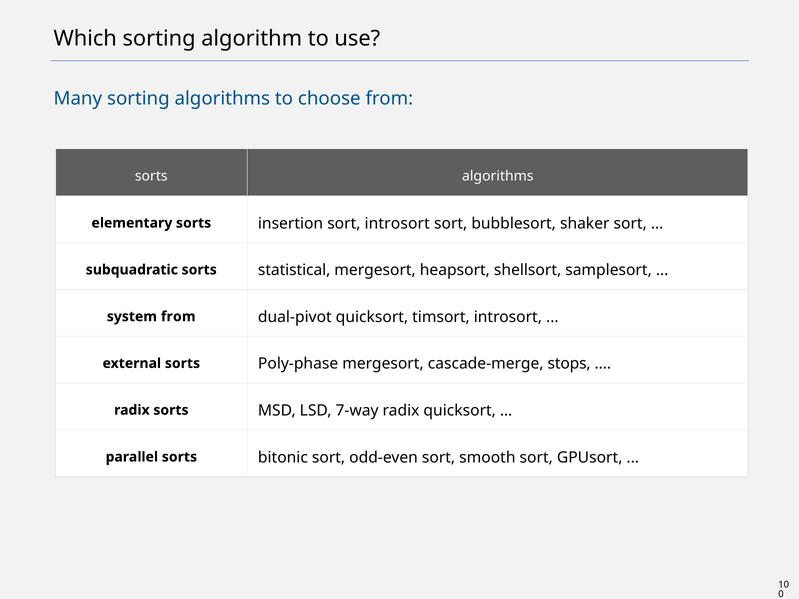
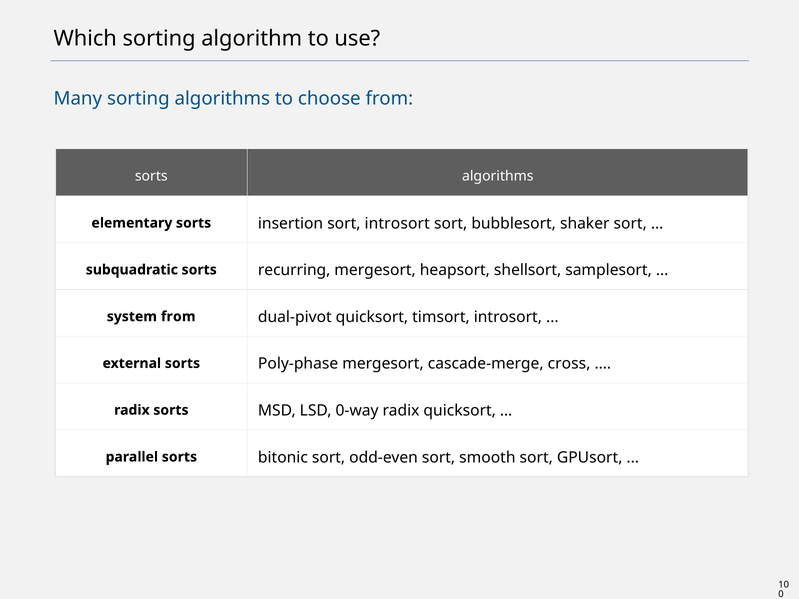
statistical: statistical -> recurring
stops: stops -> cross
7-way: 7-way -> 0-way
